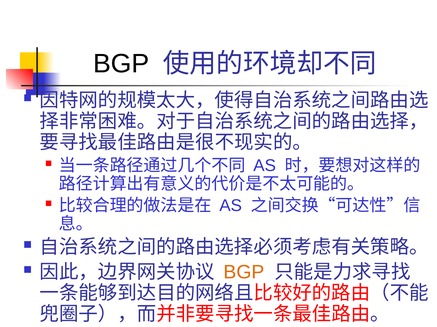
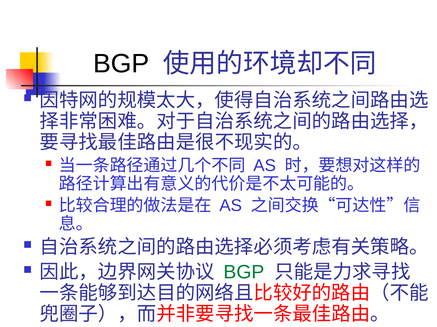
BGP at (244, 273) colour: orange -> green
